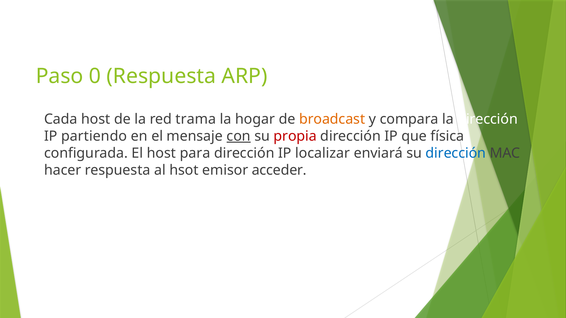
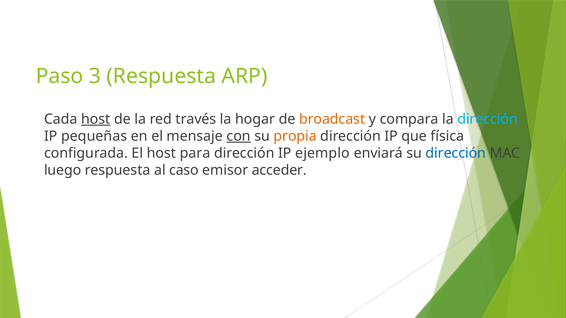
0: 0 -> 3
host at (96, 119) underline: none -> present
trama: trama -> través
dirección at (488, 119) colour: white -> light blue
partiendo: partiendo -> pequeñas
propia colour: red -> orange
localizar: localizar -> ejemplo
hacer: hacer -> luego
hsot: hsot -> caso
